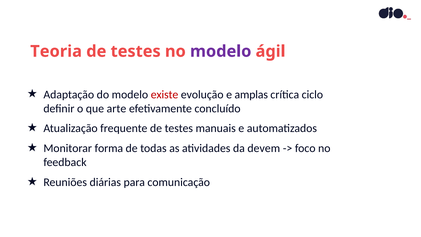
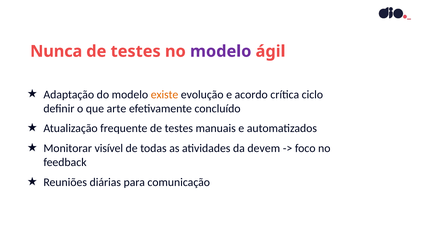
Teoria: Teoria -> Nunca
existe colour: red -> orange
amplas: amplas -> acordo
forma: forma -> visível
